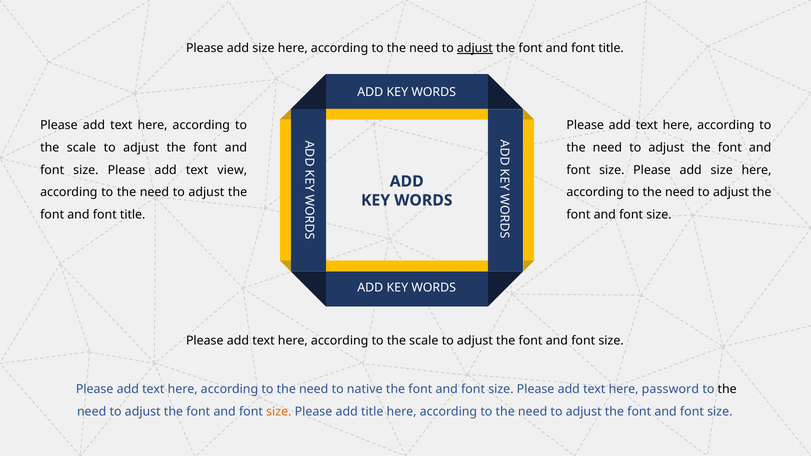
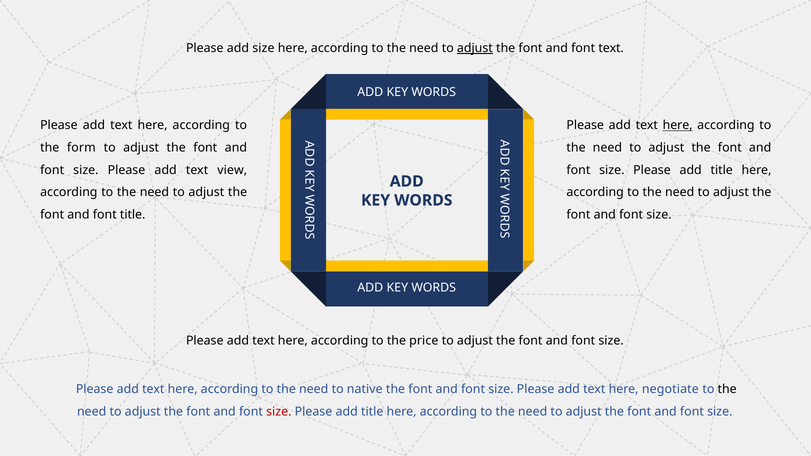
title at (611, 48): title -> text
here at (678, 125) underline: none -> present
scale at (81, 148): scale -> form
size at (722, 170): size -> title
scale at (424, 341): scale -> price
password: password -> negotiate
size at (279, 412) colour: orange -> red
